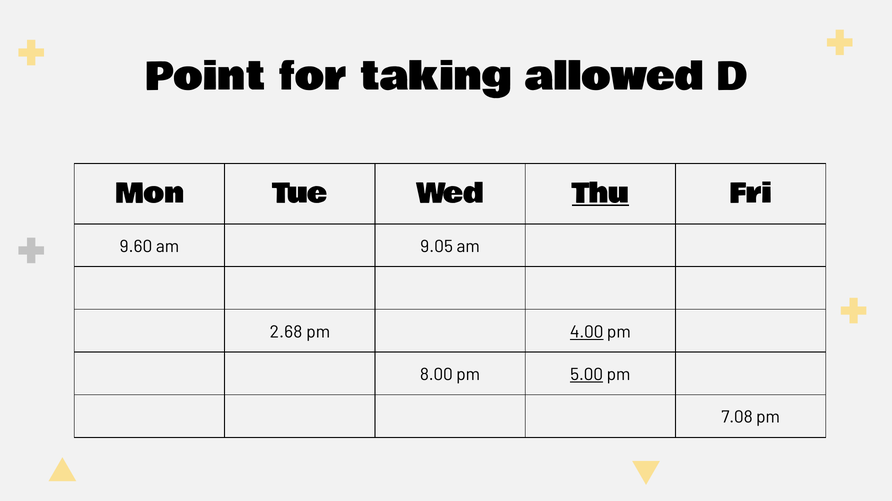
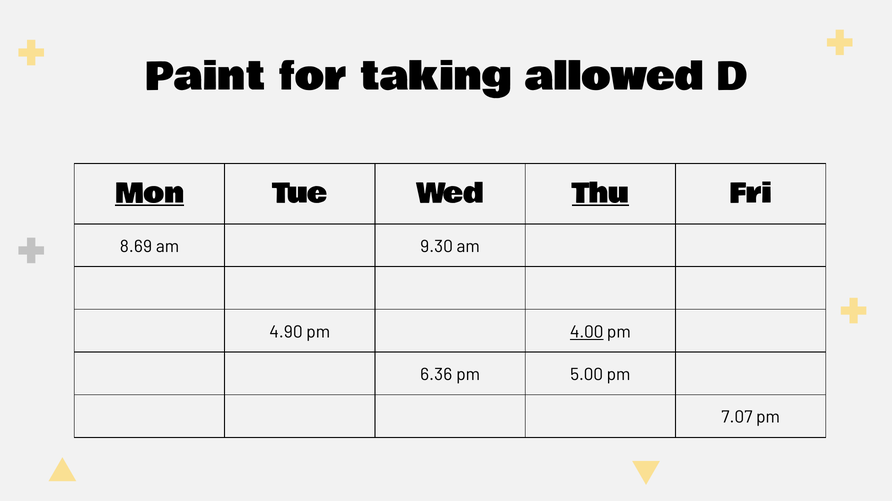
Point: Point -> Paint
Mon underline: none -> present
9.60: 9.60 -> 8.69
9.05: 9.05 -> 9.30
2.68: 2.68 -> 4.90
8.00: 8.00 -> 6.36
5.00 underline: present -> none
7.08: 7.08 -> 7.07
